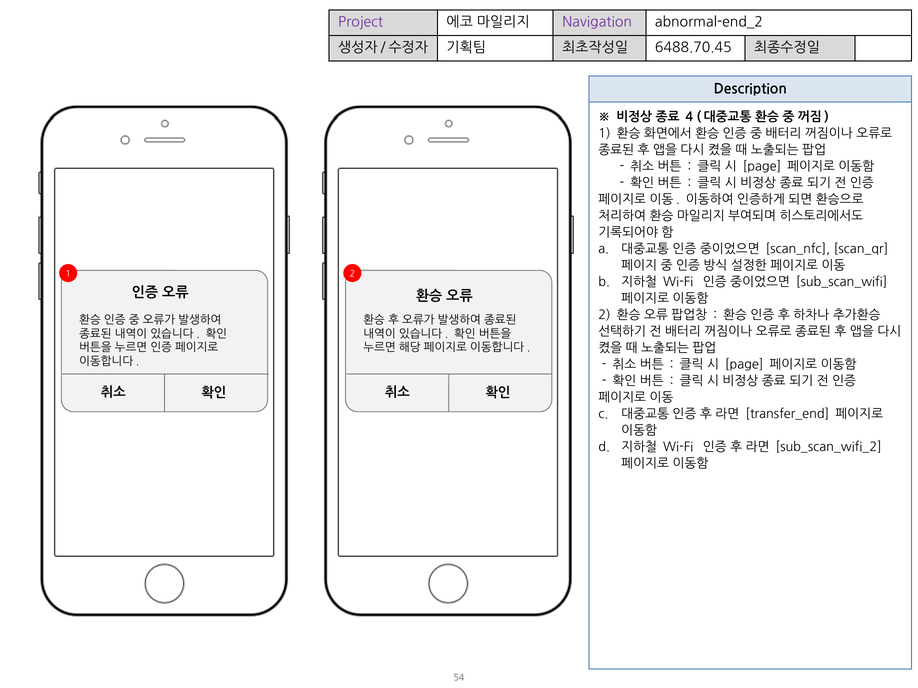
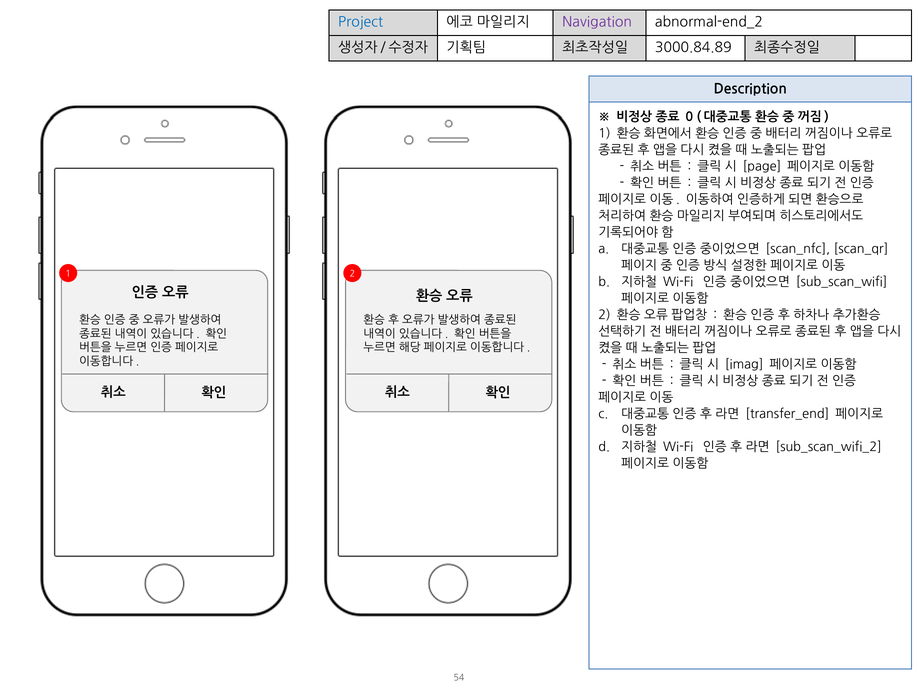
Project colour: purple -> blue
6488.70.45: 6488.70.45 -> 3000.84.89
4: 4 -> 0
page at (744, 365): page -> imag
